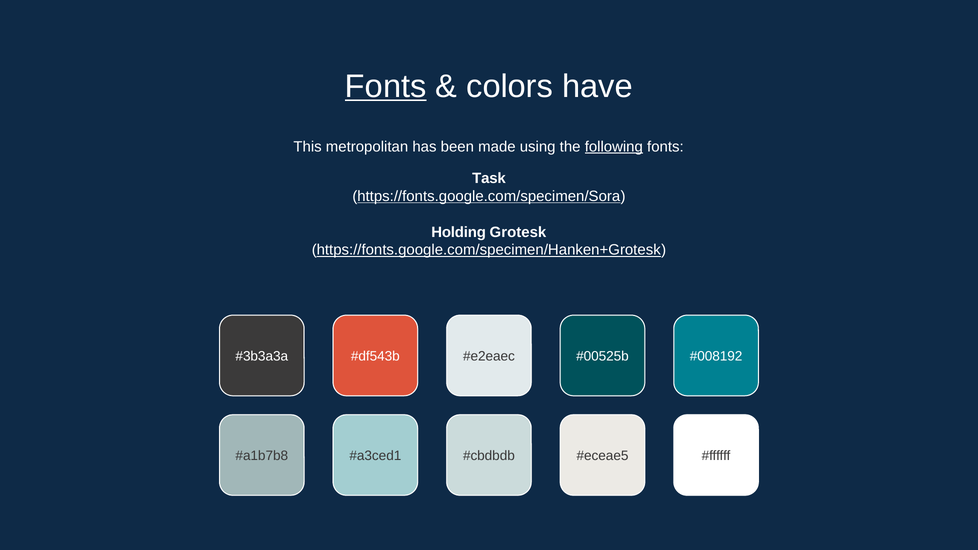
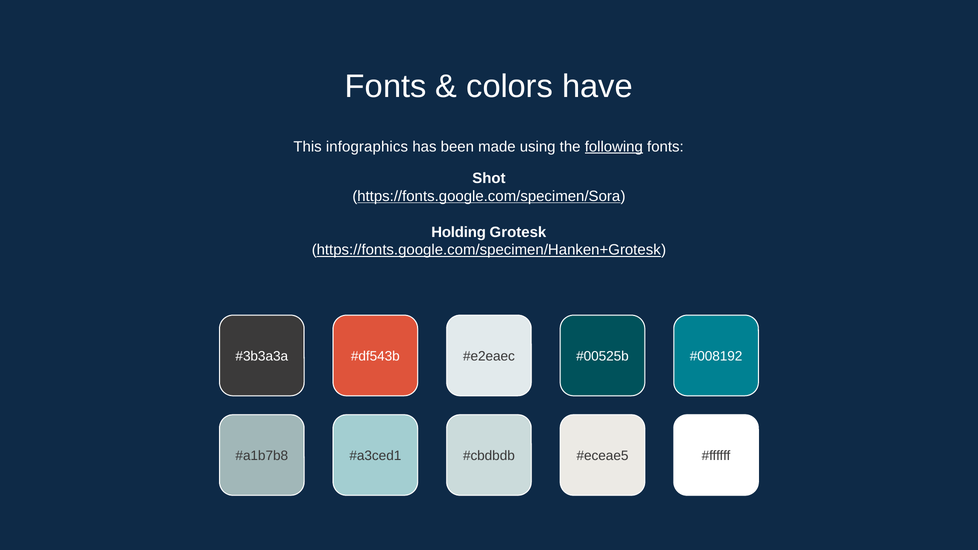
Fonts at (386, 86) underline: present -> none
metropolitan: metropolitan -> infographics
Task: Task -> Shot
